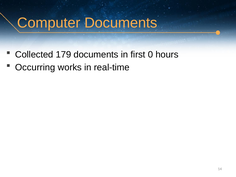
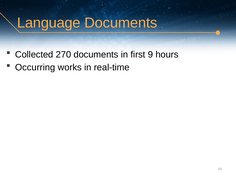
Computer: Computer -> Language
179: 179 -> 270
0: 0 -> 9
